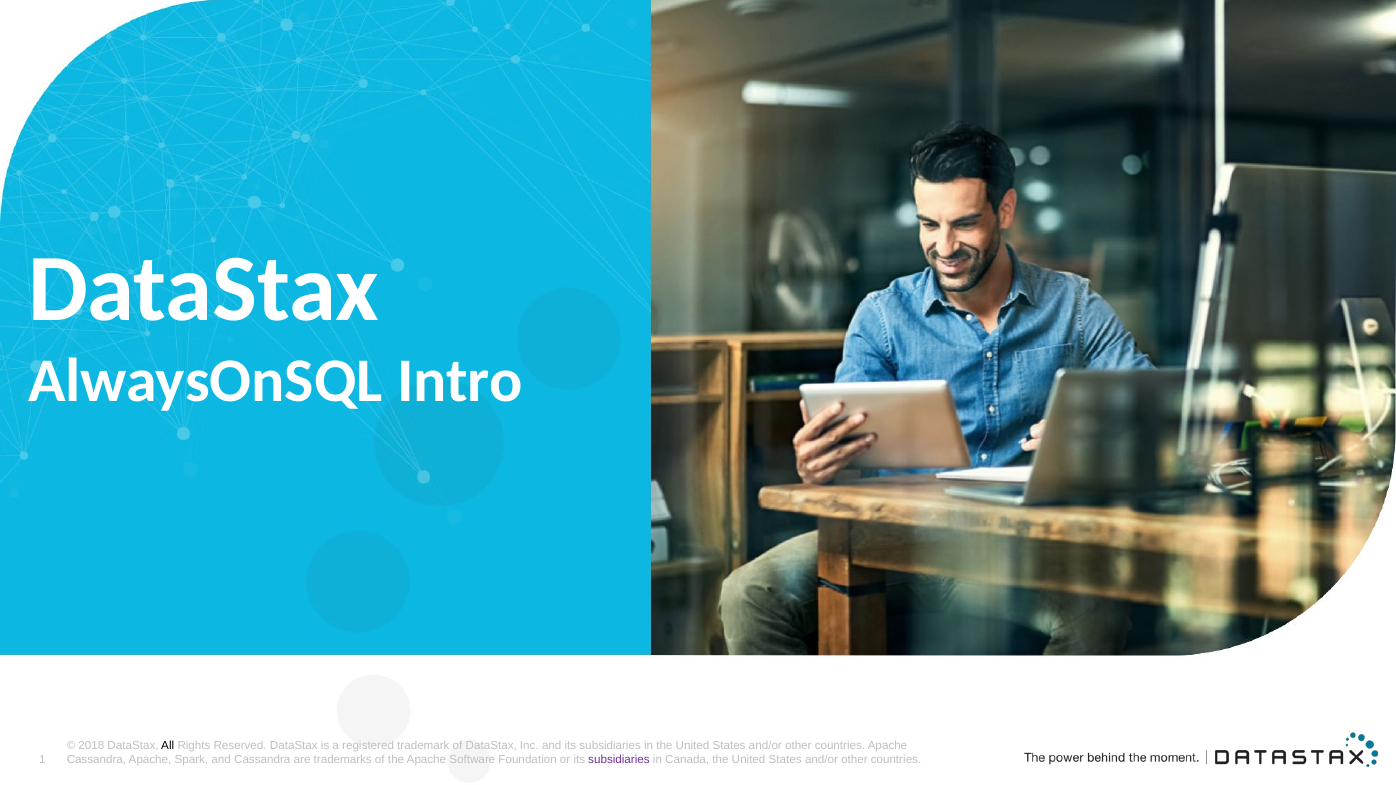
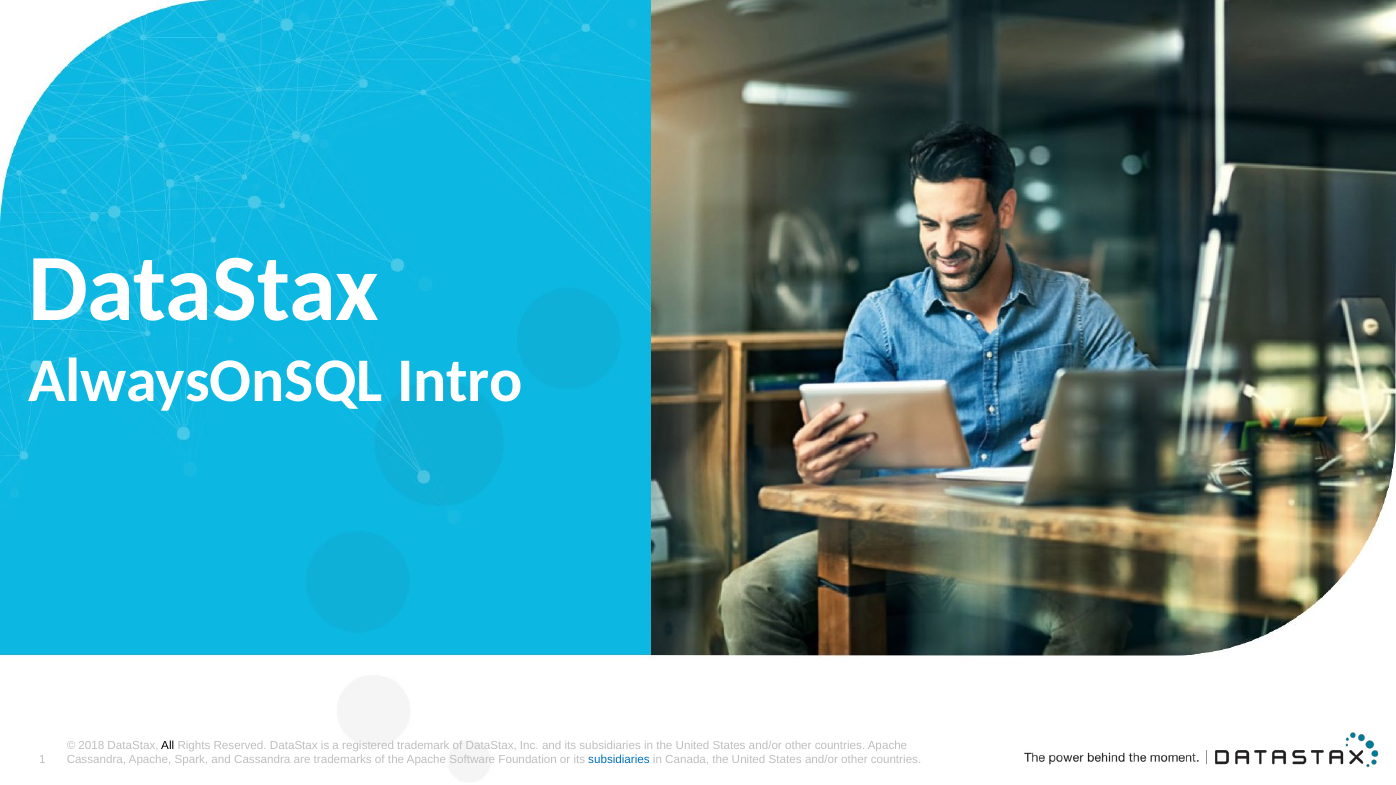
subsidiaries at (619, 760) colour: purple -> blue
